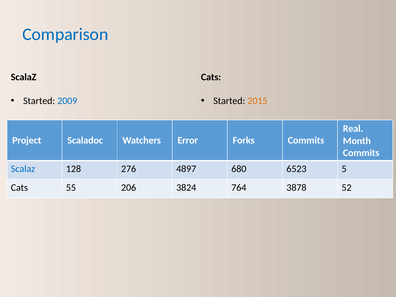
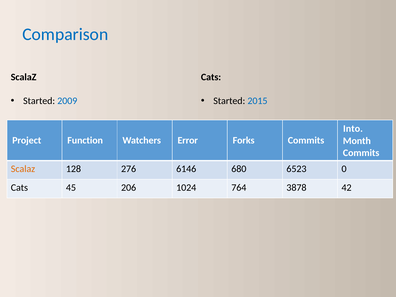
2015 colour: orange -> blue
Real: Real -> Into
Scaladoc: Scaladoc -> Function
Scalaz at (23, 169) colour: blue -> orange
4897: 4897 -> 6146
5: 5 -> 0
55: 55 -> 45
3824: 3824 -> 1024
52: 52 -> 42
